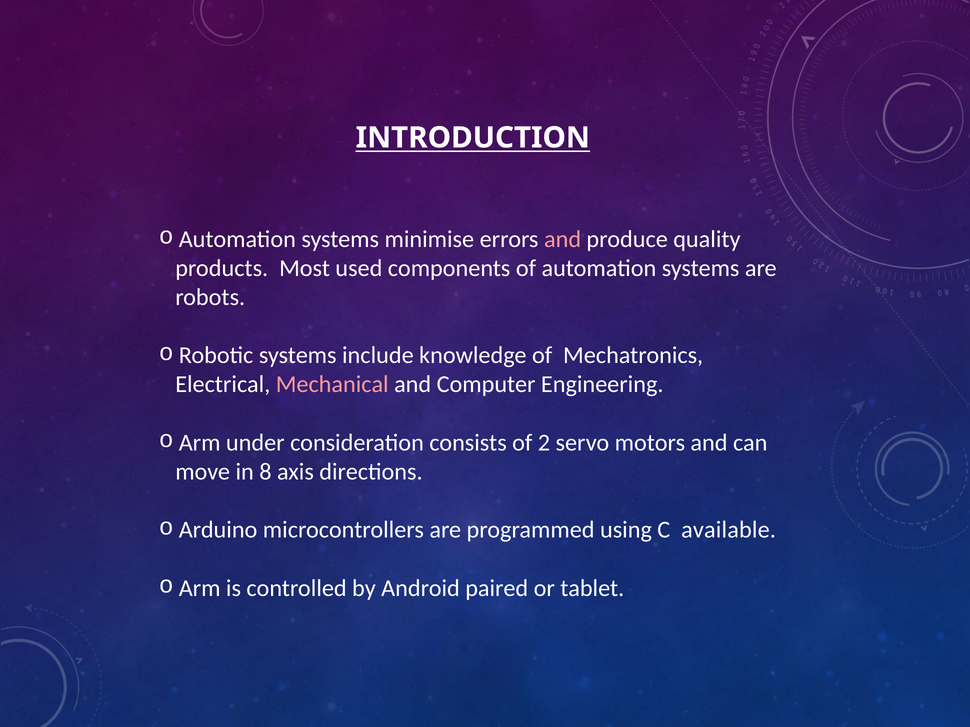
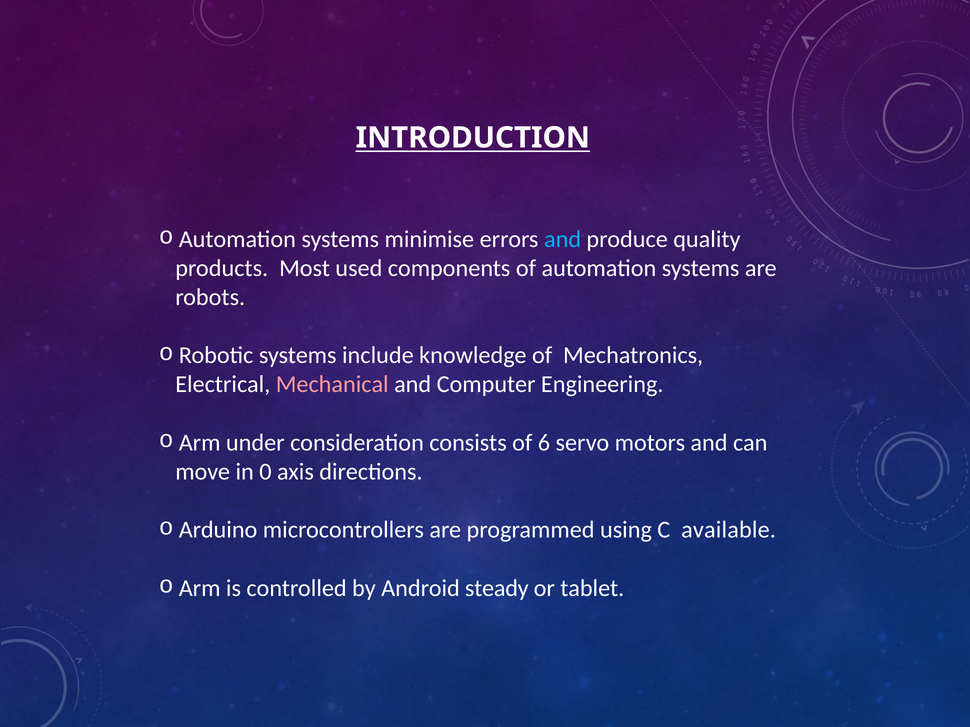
and at (563, 239) colour: pink -> light blue
2: 2 -> 6
8: 8 -> 0
paired: paired -> steady
